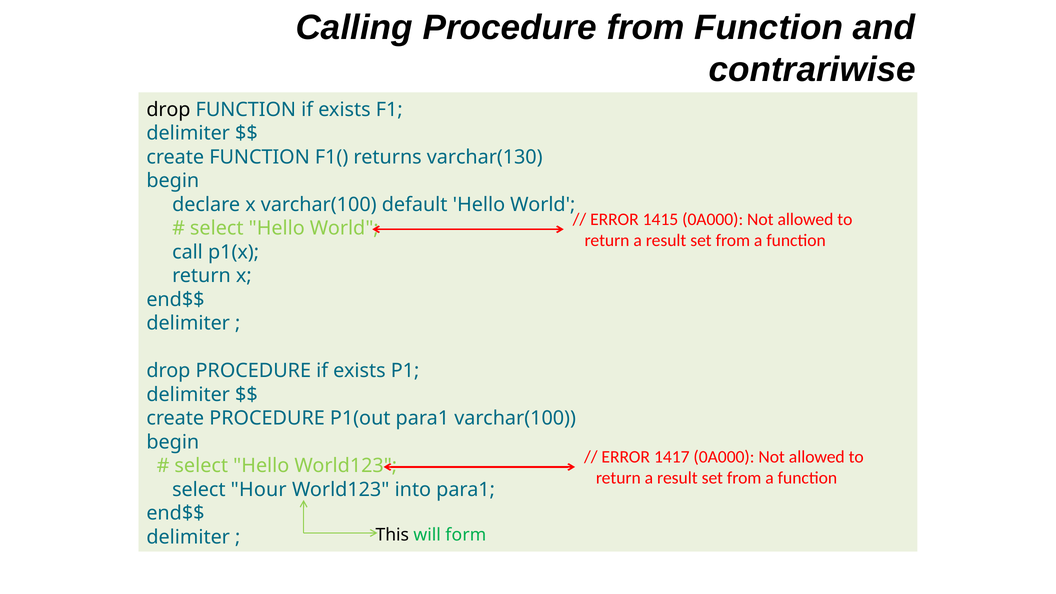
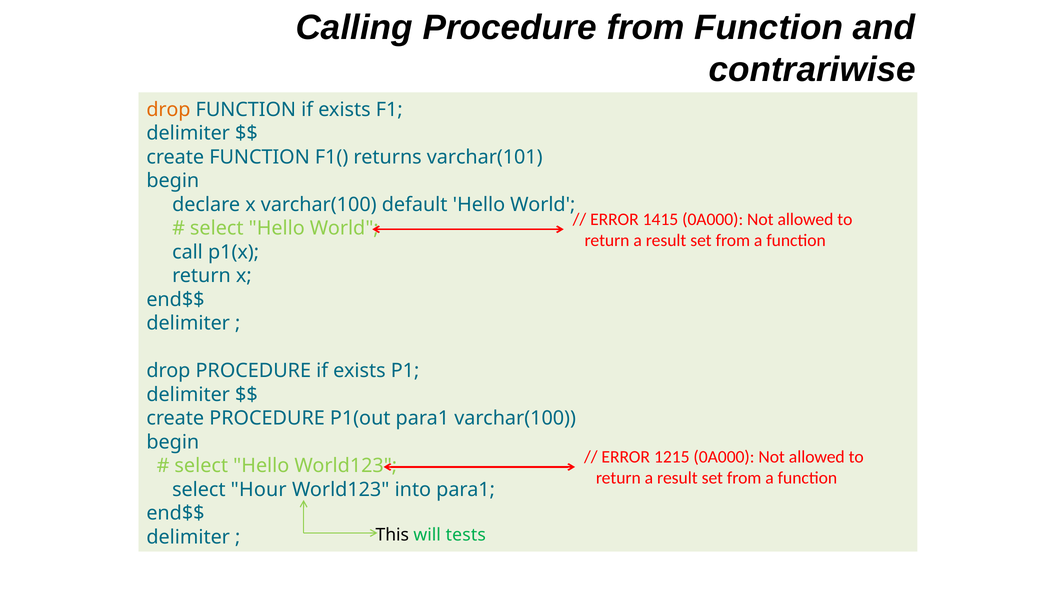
drop at (168, 110) colour: black -> orange
varchar(130: varchar(130 -> varchar(101
1417: 1417 -> 1215
form: form -> tests
